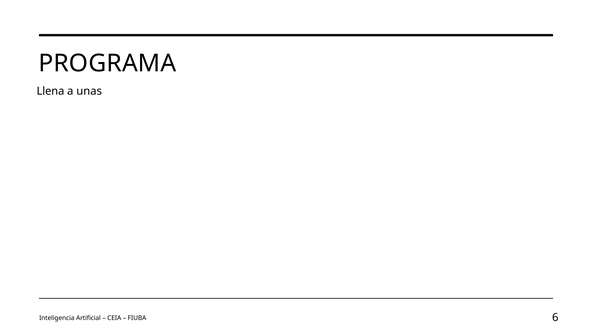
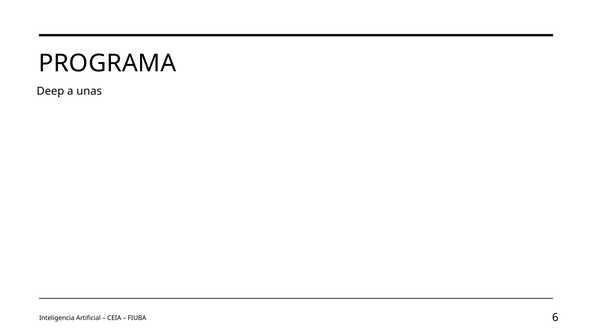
Llena: Llena -> Deep
